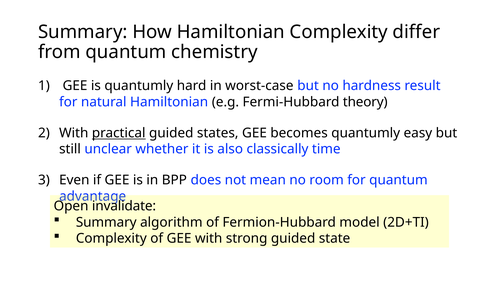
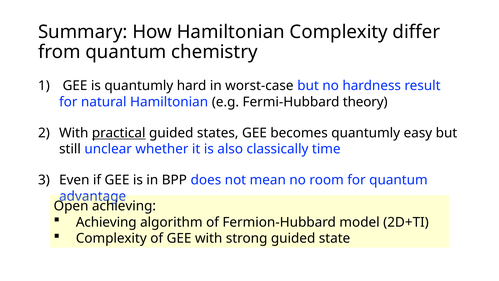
Open invalidate: invalidate -> achieving
Summary at (106, 222): Summary -> Achieving
